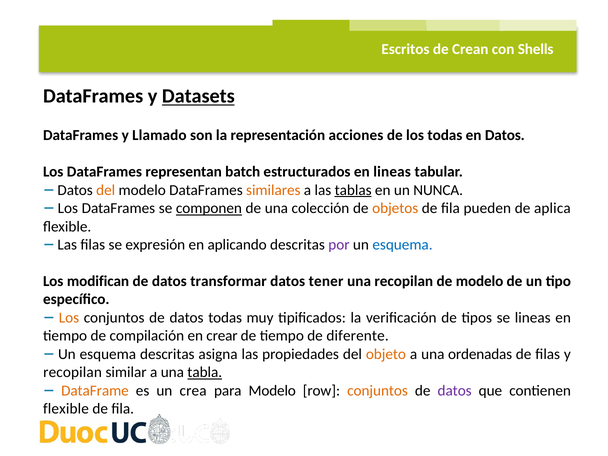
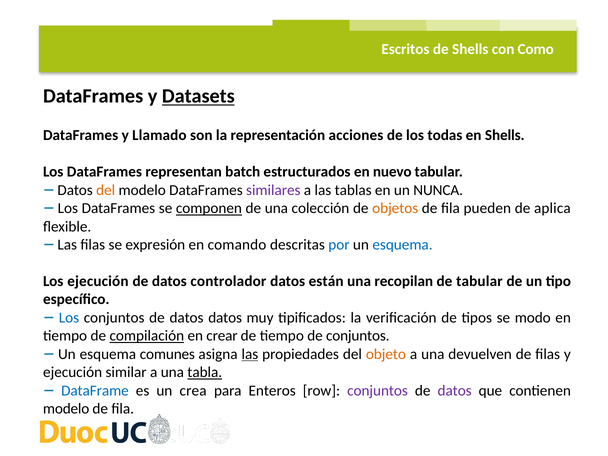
de Crean: Crean -> Shells
Shells: Shells -> Como
en Datos: Datos -> Shells
en lineas: lineas -> nuevo
similares colour: orange -> purple
tablas underline: present -> none
aplicando: aplicando -> comando
por colour: purple -> blue
Los modifican: modifican -> ejecución
transformar: transformar -> controlador
tener: tener -> están
de modelo: modelo -> tabular
Los at (69, 318) colour: orange -> blue
datos todas: todas -> datos
se lineas: lineas -> modo
compilación underline: none -> present
de diferente: diferente -> conjuntos
esquema descritas: descritas -> comunes
las at (250, 354) underline: none -> present
ordenadas: ordenadas -> devuelven
recopilan at (73, 372): recopilan -> ejecución
DataFrame colour: orange -> blue
para Modelo: Modelo -> Enteros
conjuntos at (378, 391) colour: orange -> purple
flexible at (66, 409): flexible -> modelo
